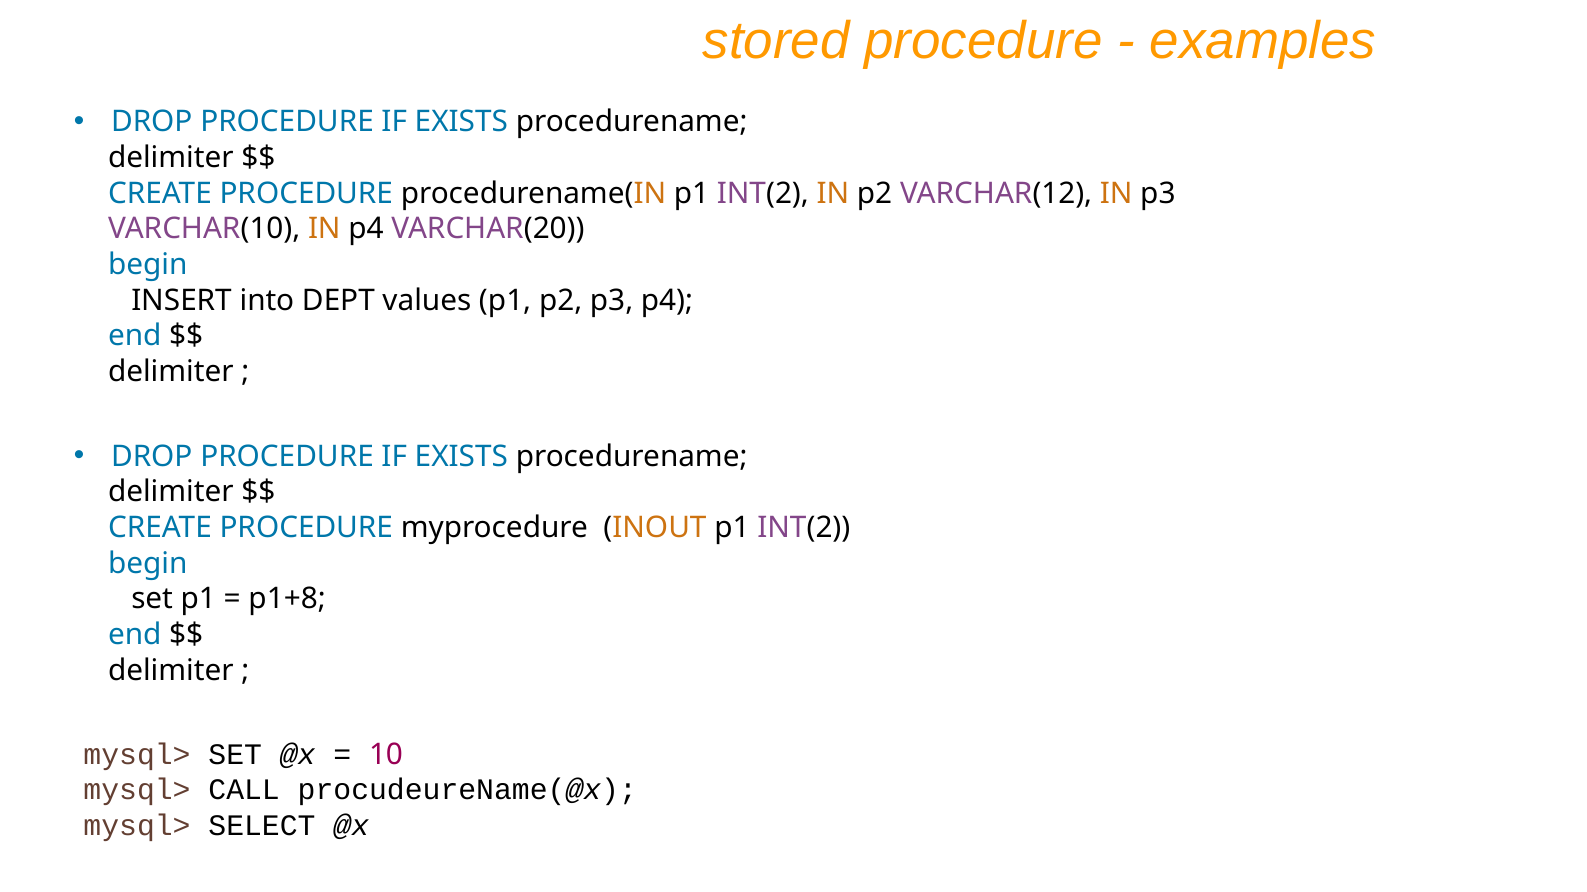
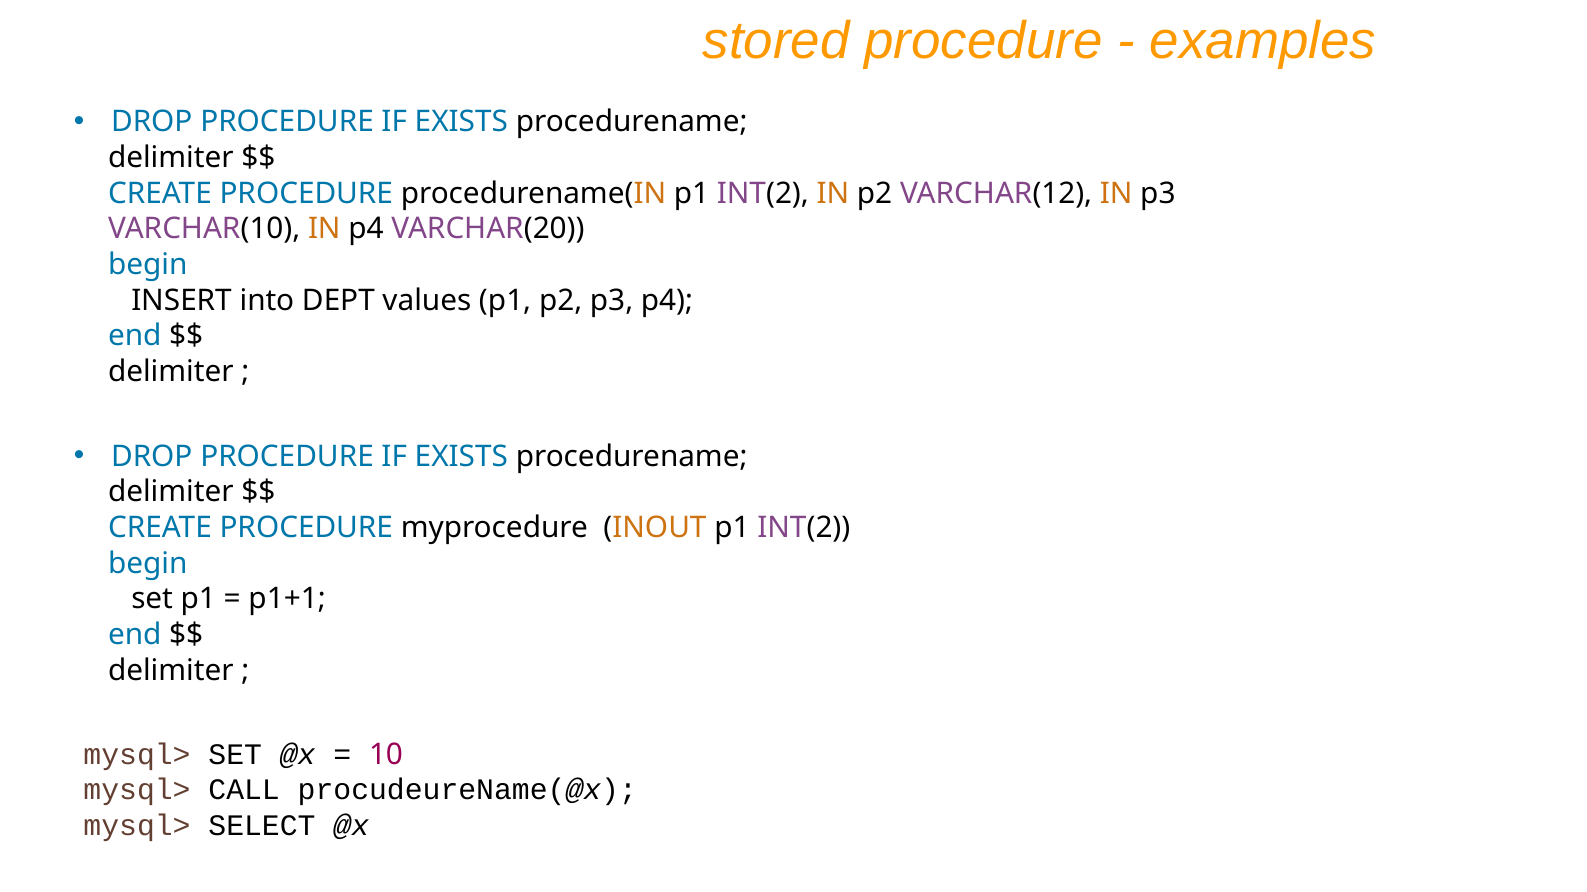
p1+8: p1+8 -> p1+1
